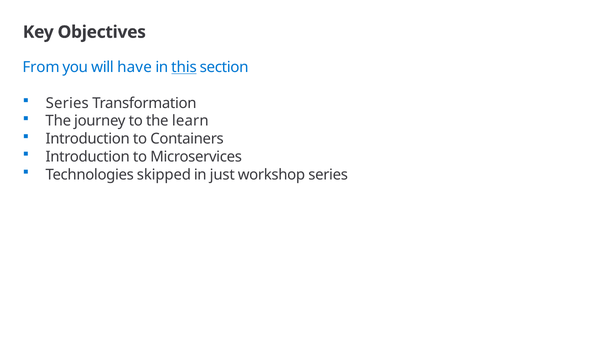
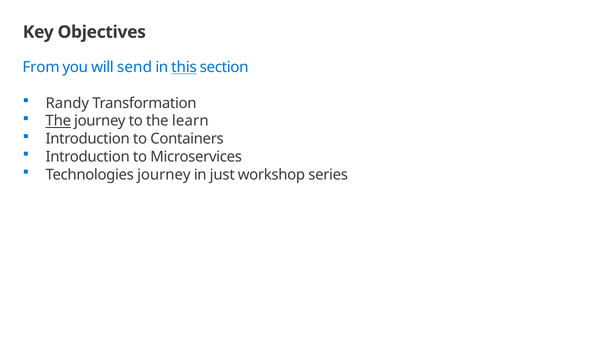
have: have -> send
Series at (67, 103): Series -> Randy
The at (58, 121) underline: none -> present
Technologies skipped: skipped -> journey
